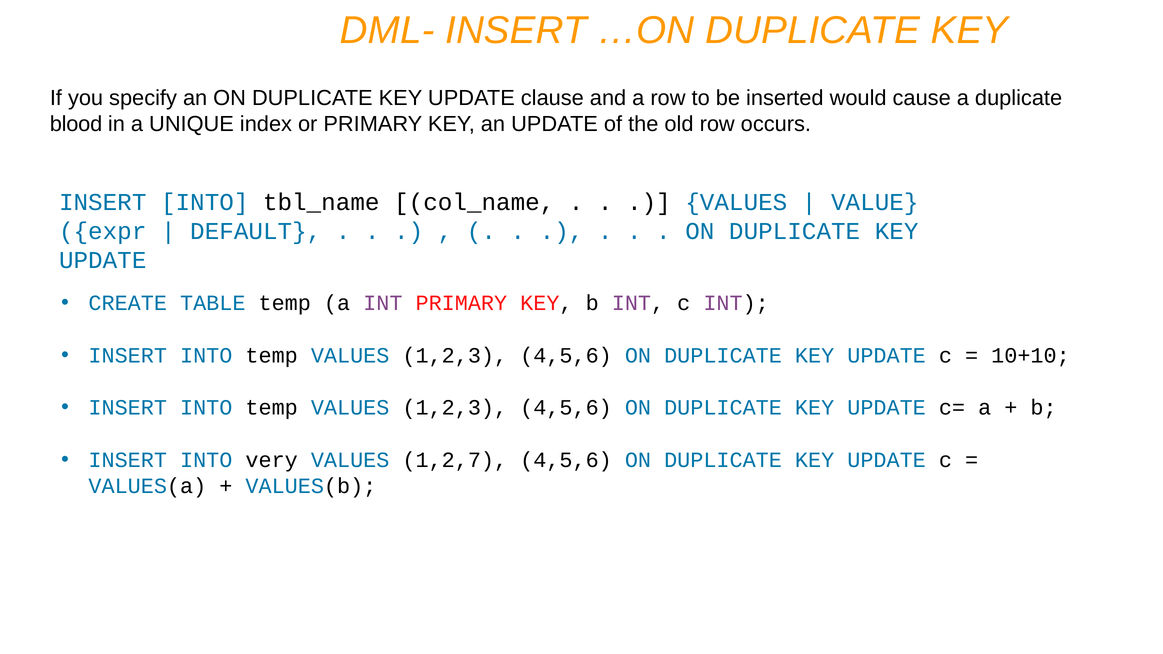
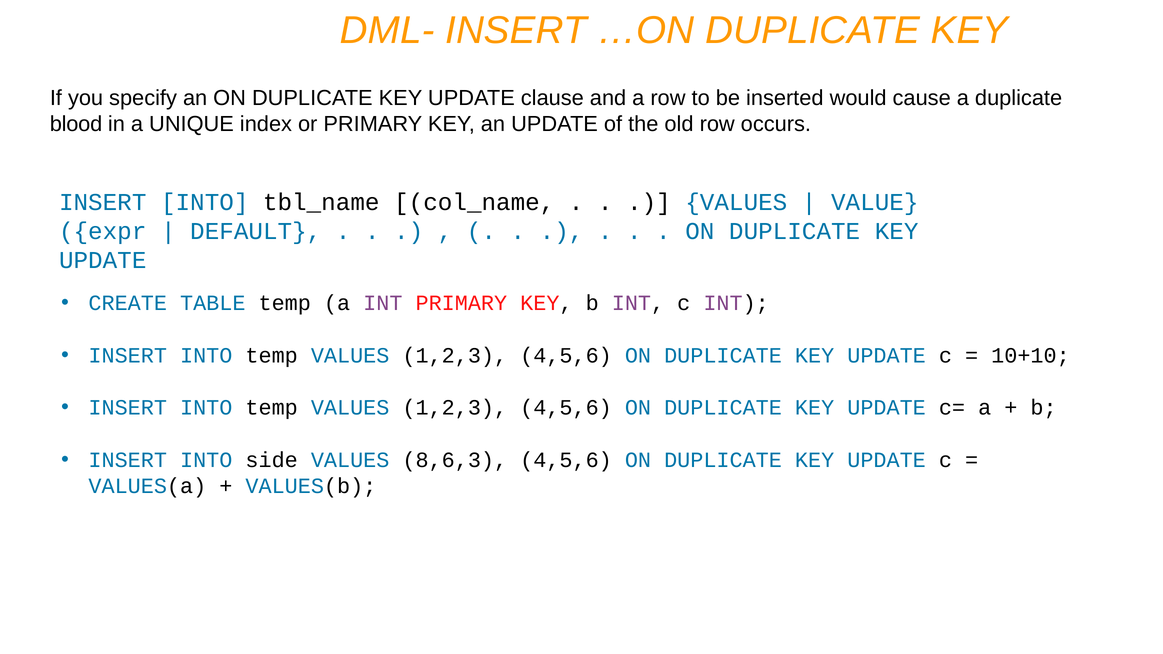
very: very -> side
1,2,7: 1,2,7 -> 8,6,3
